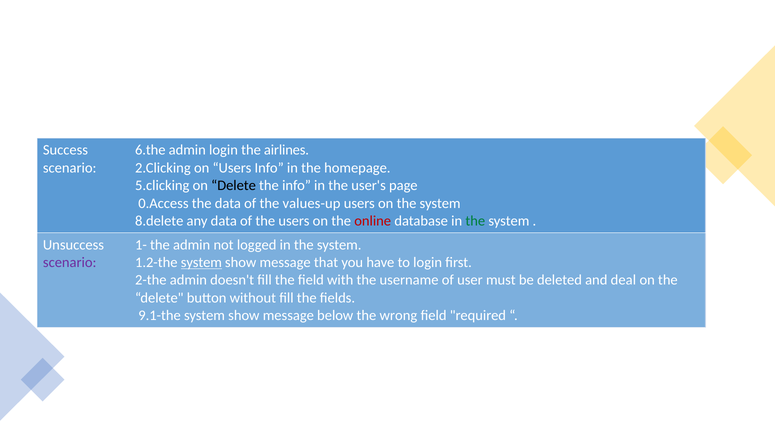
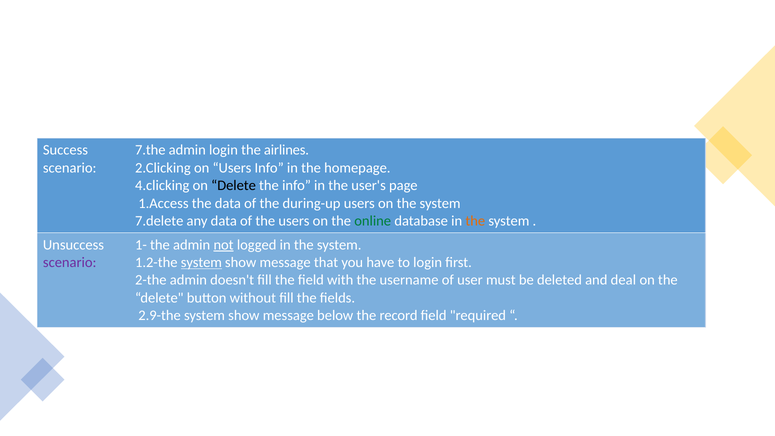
6.the: 6.the -> 7.the
5.clicking: 5.clicking -> 4.clicking
0.Access: 0.Access -> 1.Access
values-up: values-up -> during-up
8.delete: 8.delete -> 7.delete
online colour: red -> green
the at (475, 221) colour: green -> orange
not underline: none -> present
9.1-the: 9.1-the -> 2.9-the
wrong: wrong -> record
